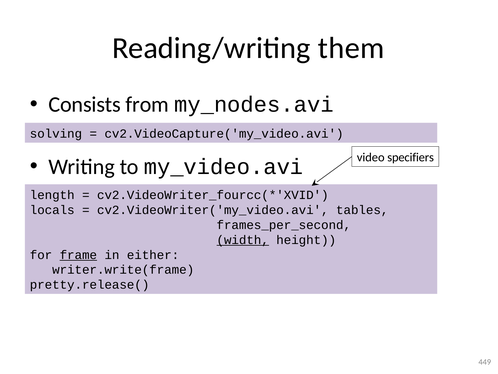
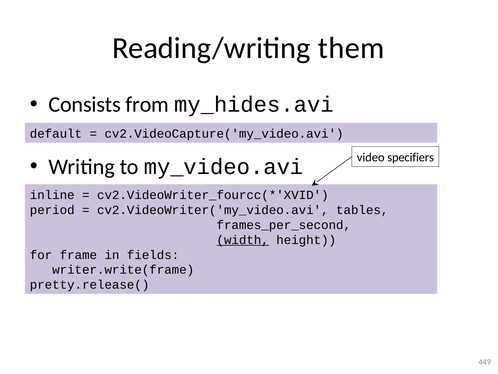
my_nodes.avi: my_nodes.avi -> my_hides.avi
solving: solving -> default
length: length -> inline
locals: locals -> period
frame underline: present -> none
either: either -> fields
